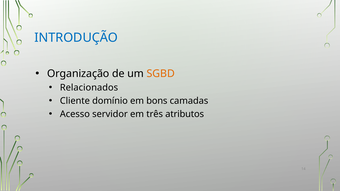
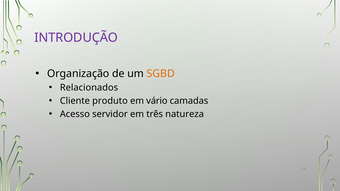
INTRODUÇÃO colour: blue -> purple
domínio: domínio -> produto
bons: bons -> vário
atributos: atributos -> natureza
